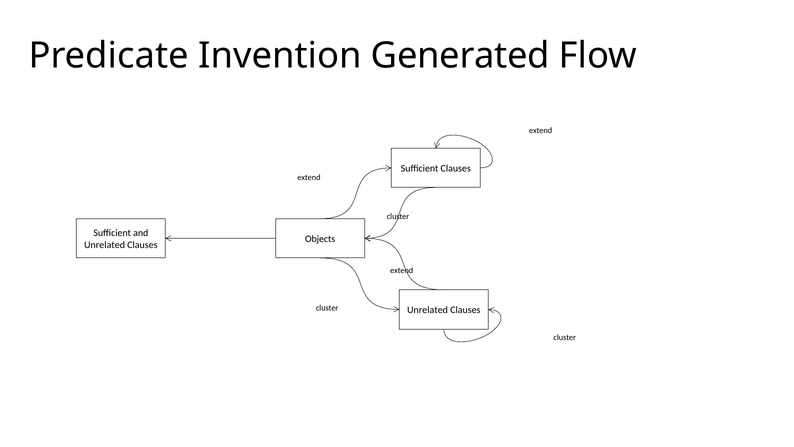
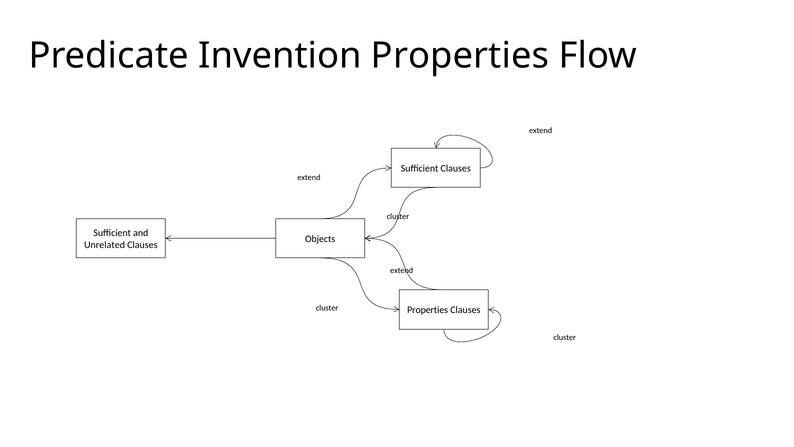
Invention Generated: Generated -> Properties
Unrelated at (428, 310): Unrelated -> Properties
